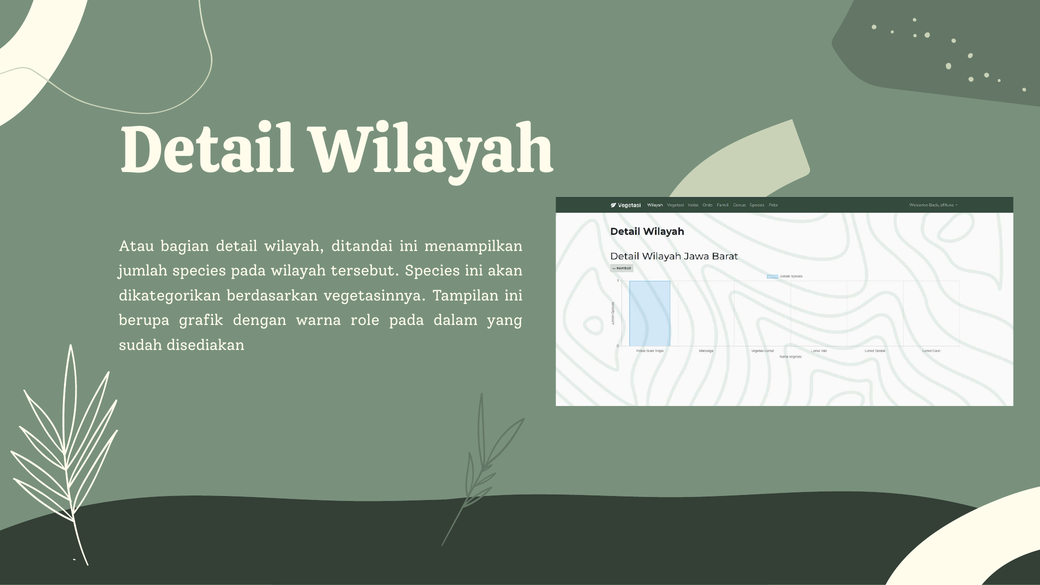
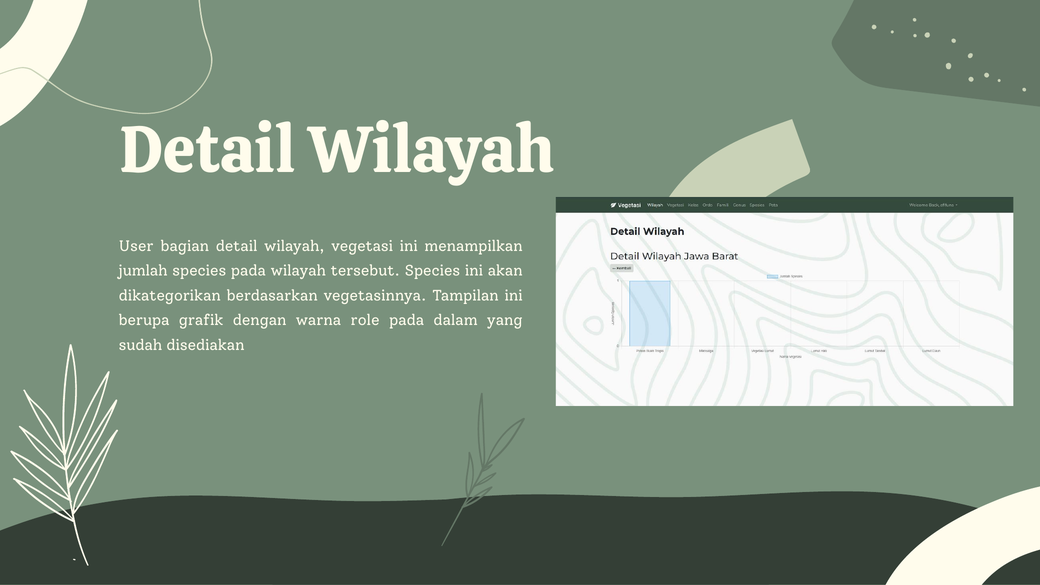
Atau: Atau -> User
ditandai: ditandai -> vegetasi
